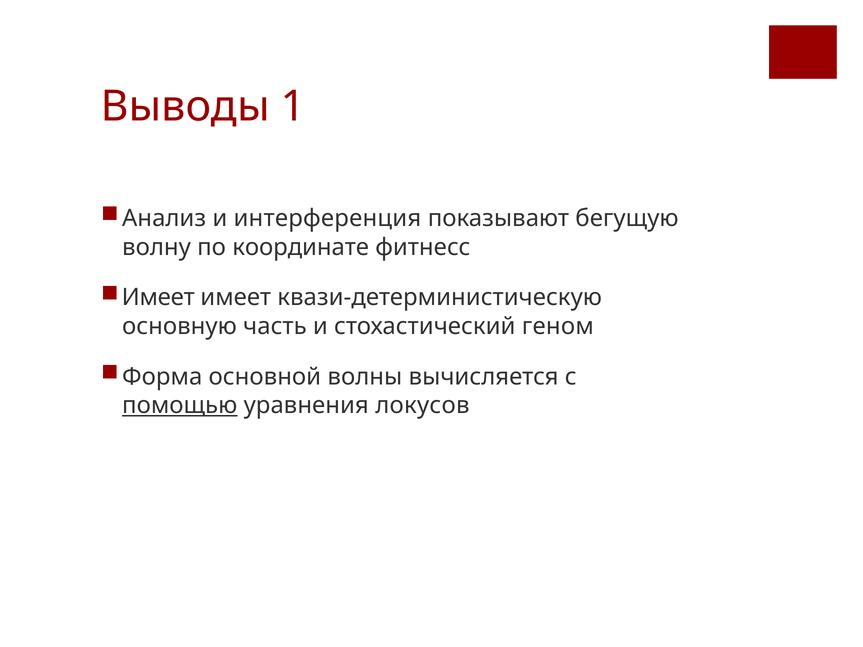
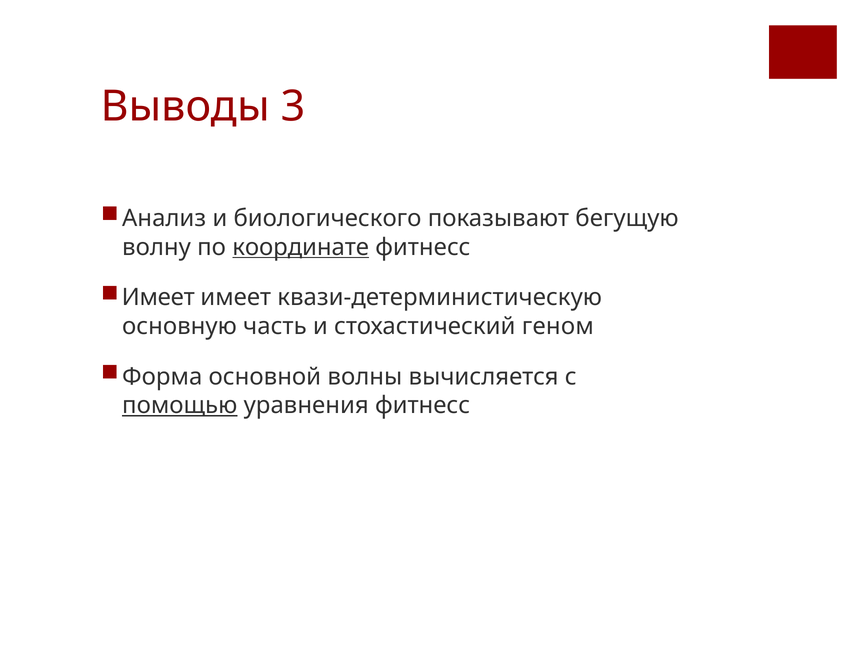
1: 1 -> 3
интерференция: интерференция -> биологического
координате underline: none -> present
уравнения локусов: локусов -> фитнесс
